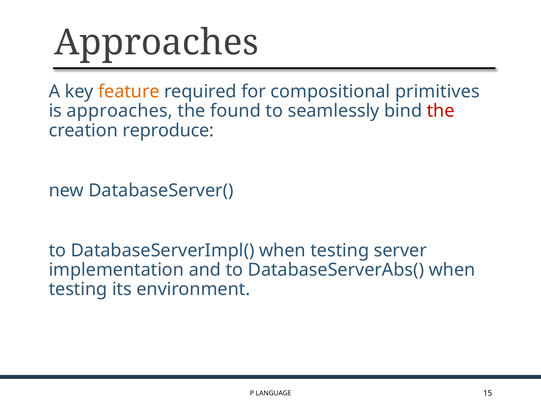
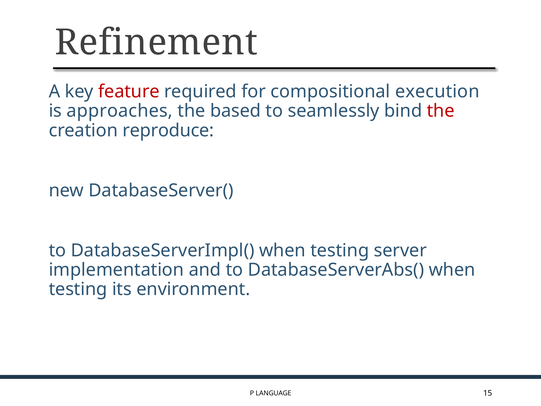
Approaches at (156, 42): Approaches -> Refinement
feature colour: orange -> red
primitives: primitives -> execution
found: found -> based
